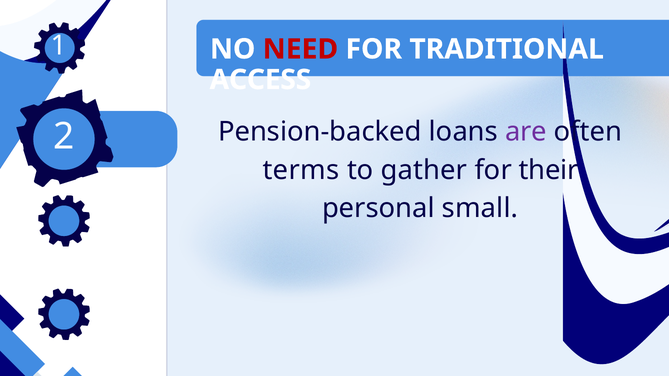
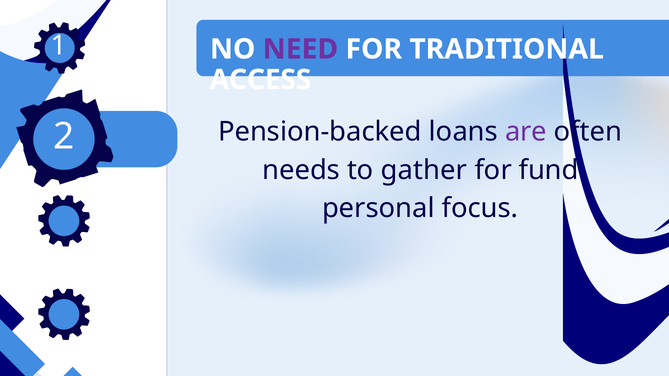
NEED colour: red -> purple
terms: terms -> needs
their: their -> fund
small: small -> focus
